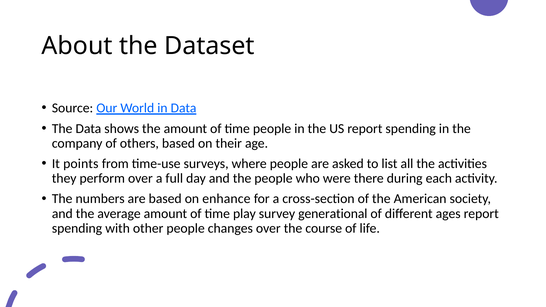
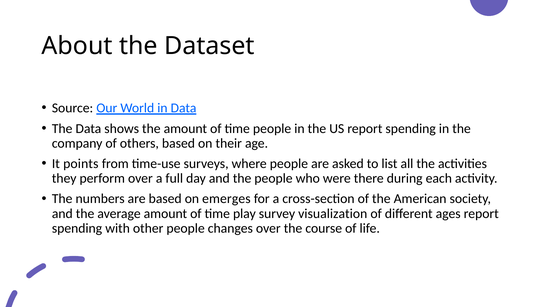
enhance: enhance -> emerges
generational: generational -> visualization
